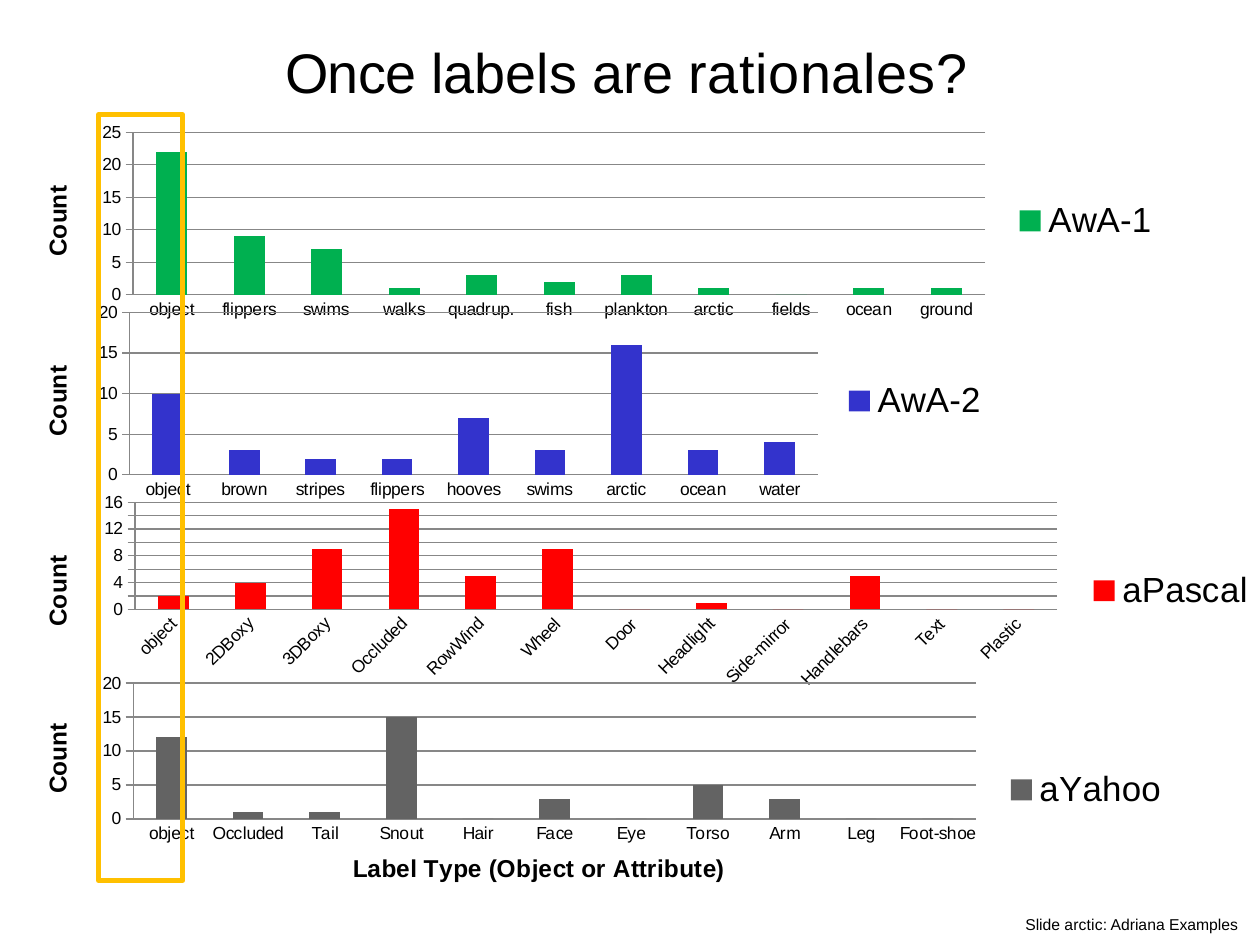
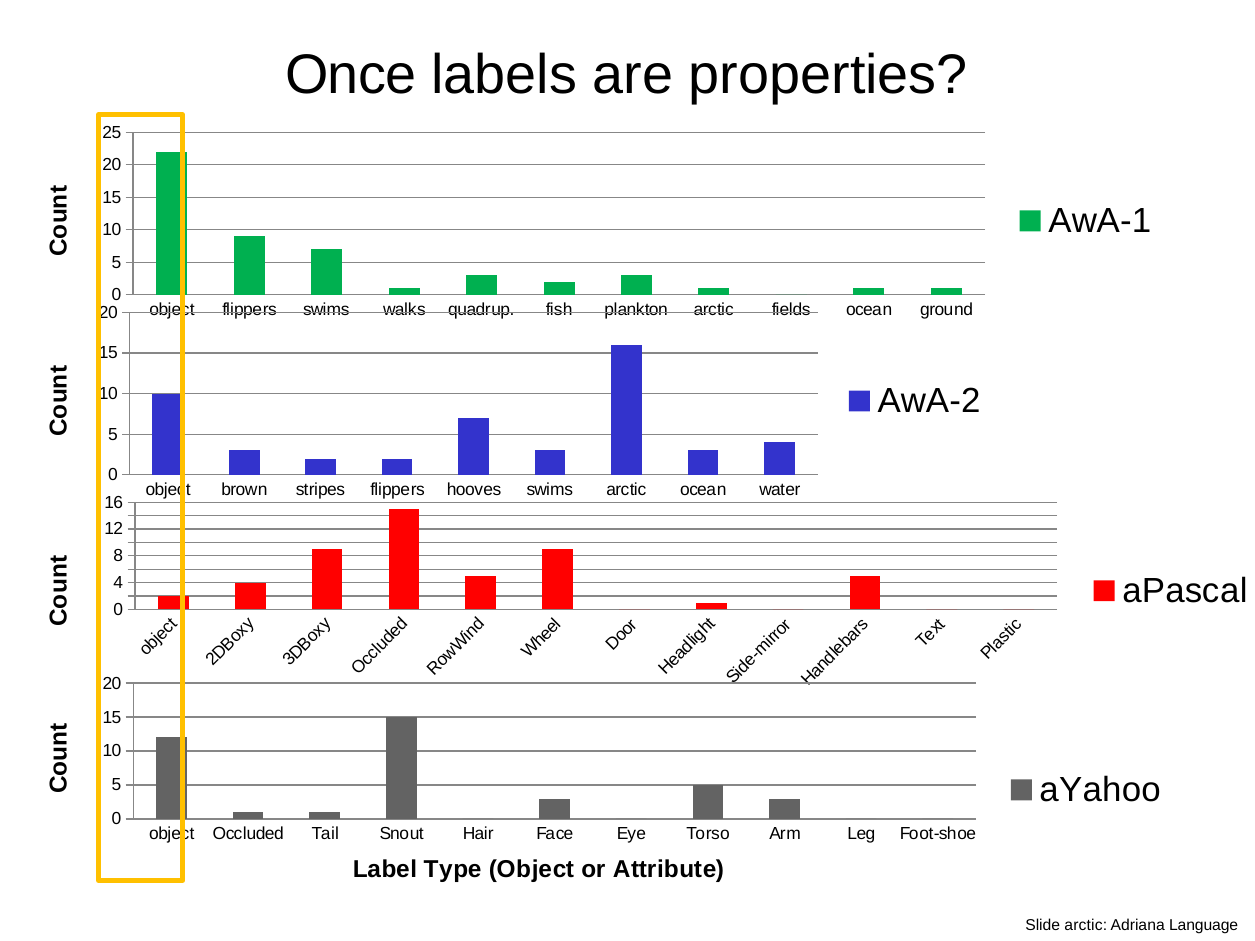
rationales: rationales -> properties
Examples: Examples -> Language
